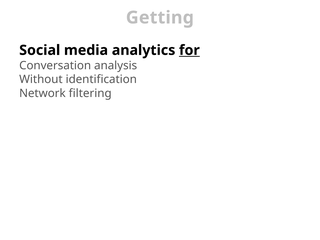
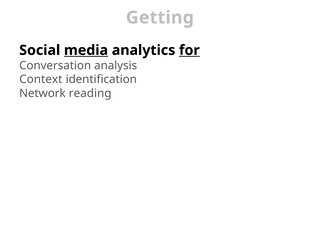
media underline: none -> present
Without: Without -> Context
filtering: filtering -> reading
